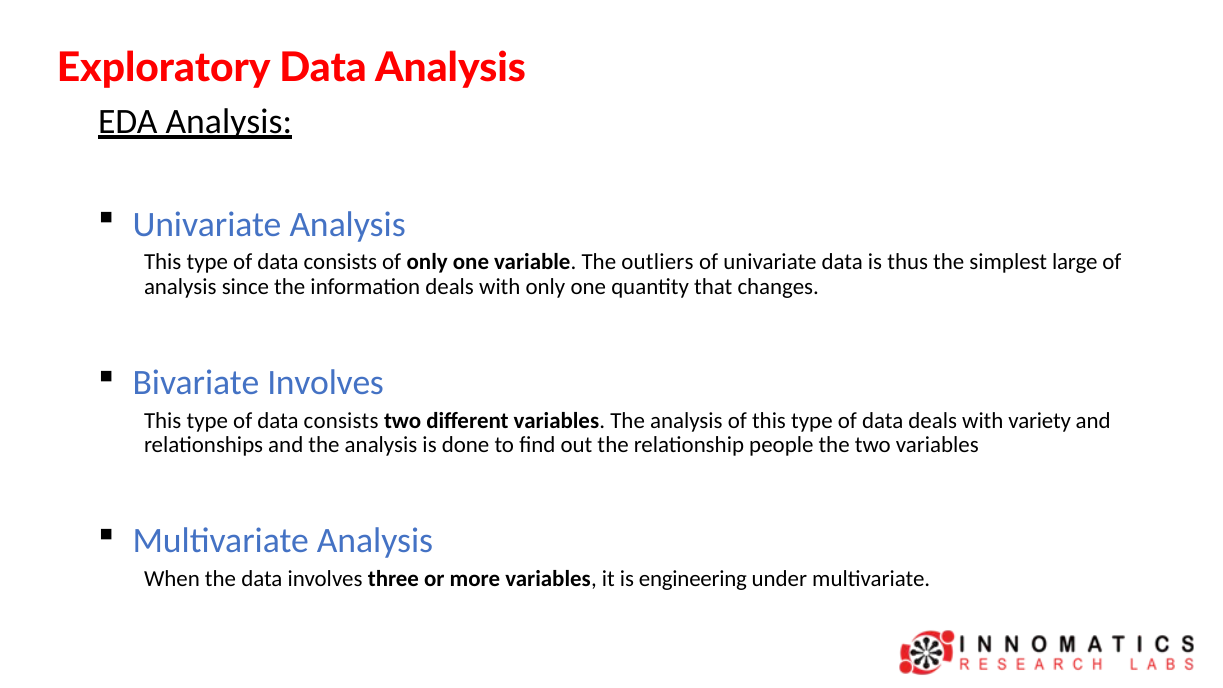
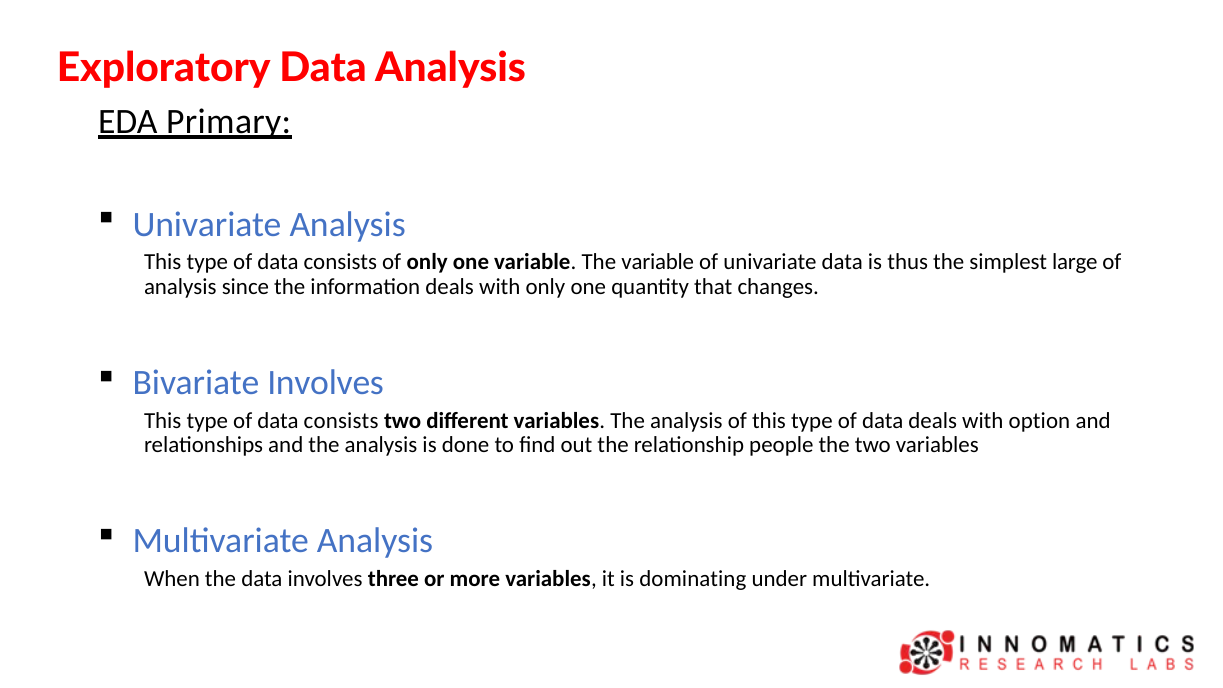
EDA Analysis: Analysis -> Primary
The outliers: outliers -> variable
variety: variety -> option
engineering: engineering -> dominating
